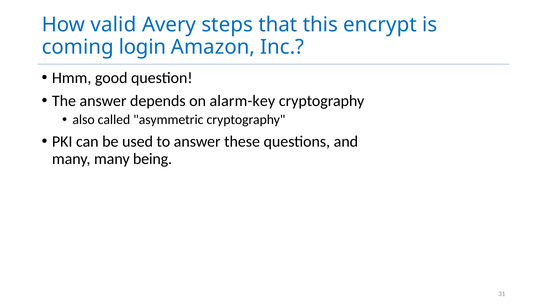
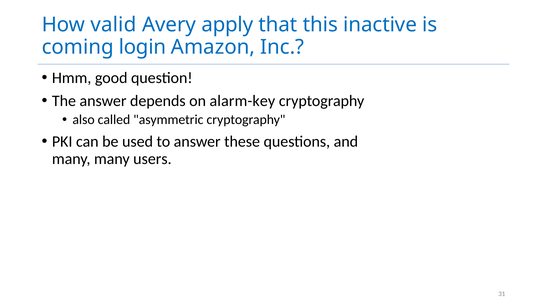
steps: steps -> apply
encrypt: encrypt -> inactive
being: being -> users
